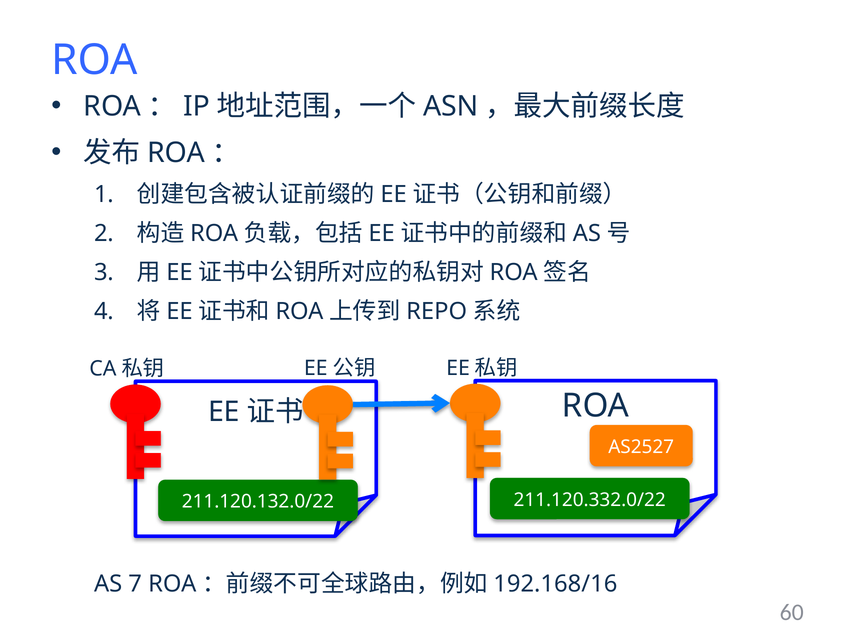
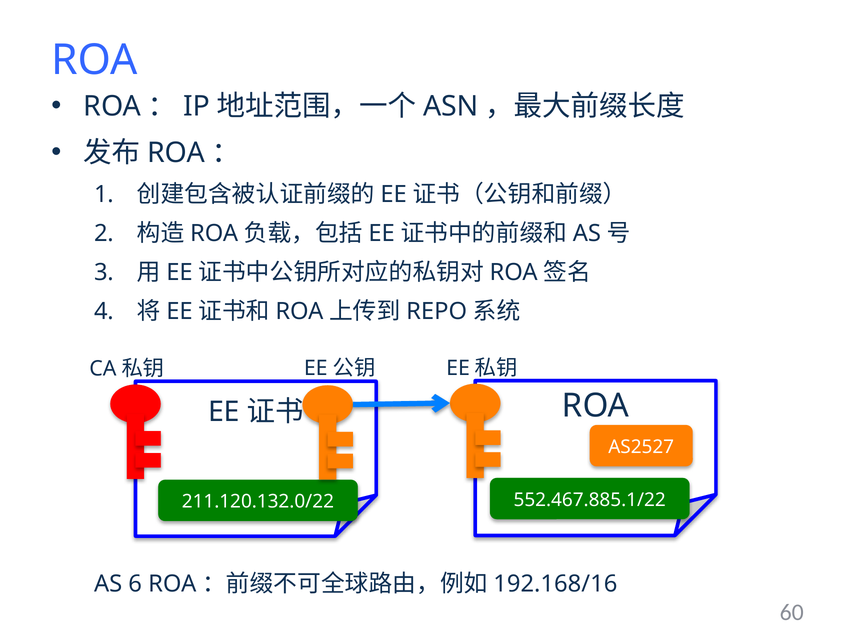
211.120.332.0/22: 211.120.332.0/22 -> 552.467.885.1/22
7: 7 -> 6
